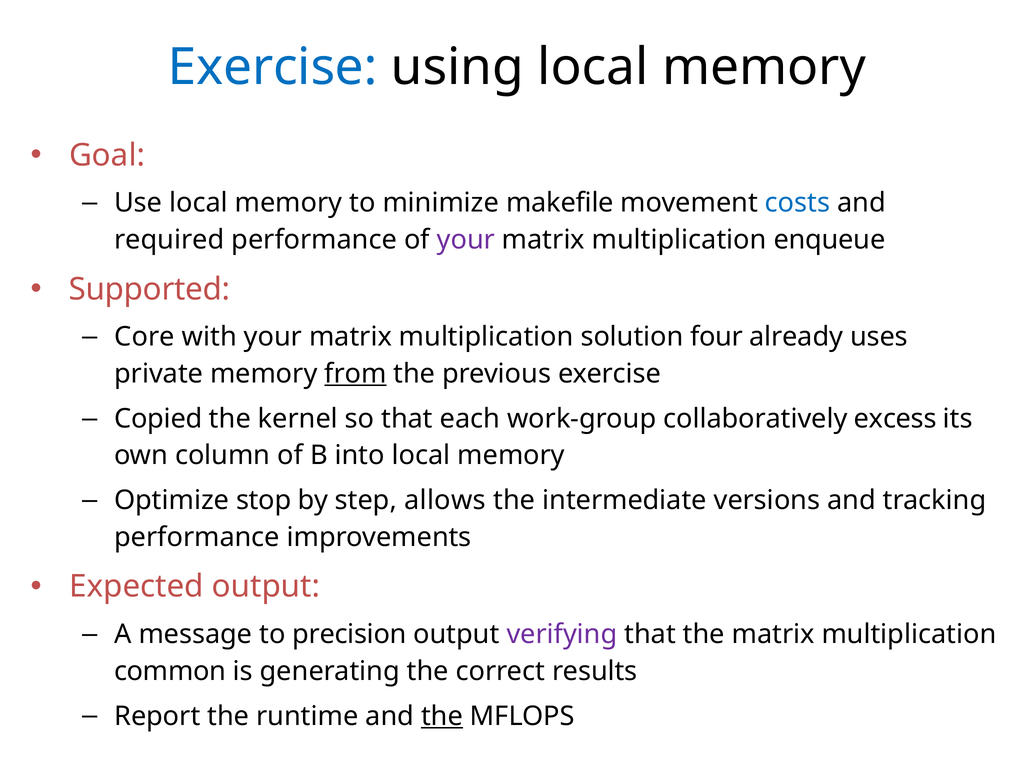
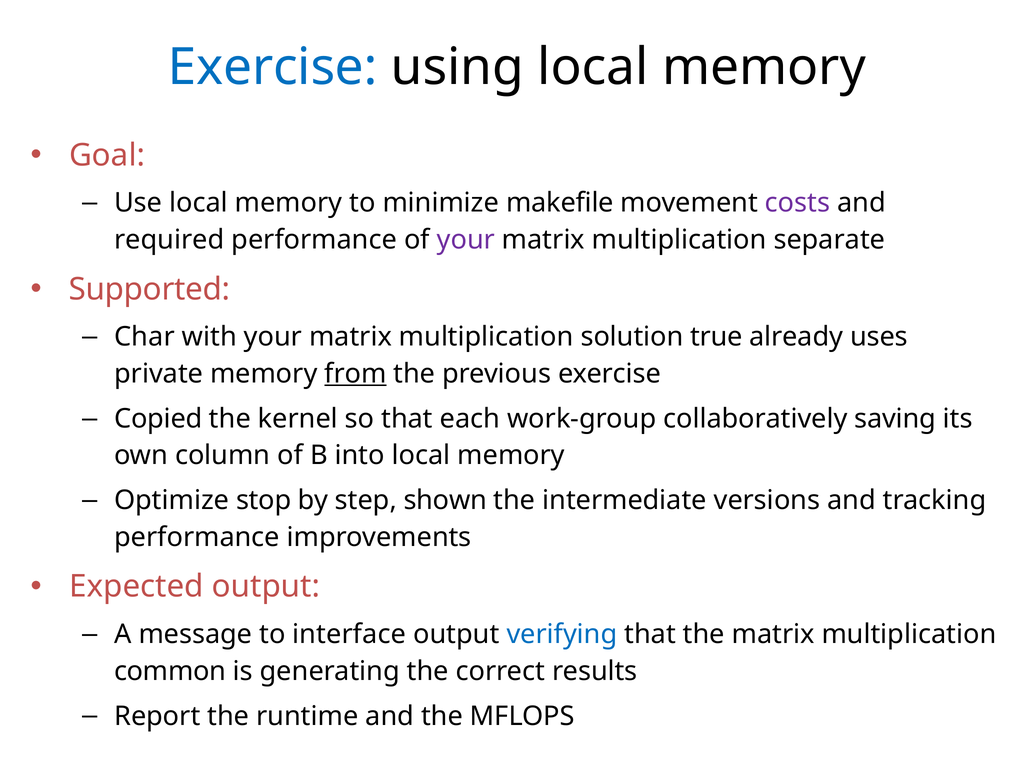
costs colour: blue -> purple
enqueue: enqueue -> separate
Core: Core -> Char
four: four -> true
excess: excess -> saving
allows: allows -> shown
precision: precision -> interface
verifying colour: purple -> blue
the at (442, 717) underline: present -> none
